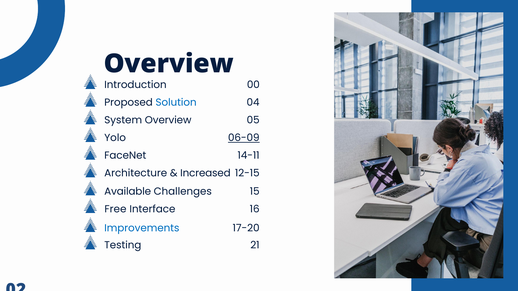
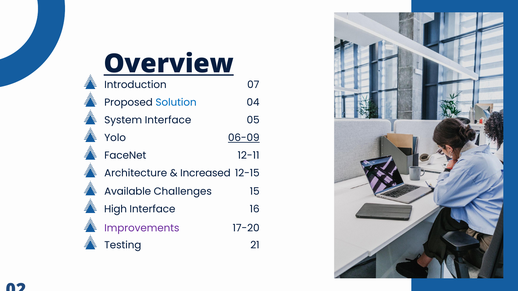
Overview at (169, 64) underline: none -> present
00: 00 -> 07
System Overview: Overview -> Interface
14-11: 14-11 -> 12-11
Free: Free -> High
Improvements colour: blue -> purple
